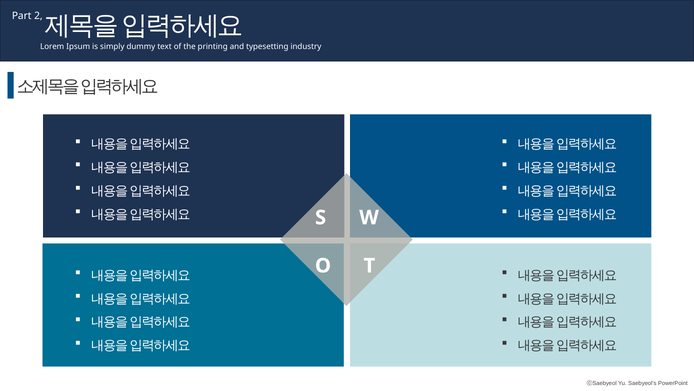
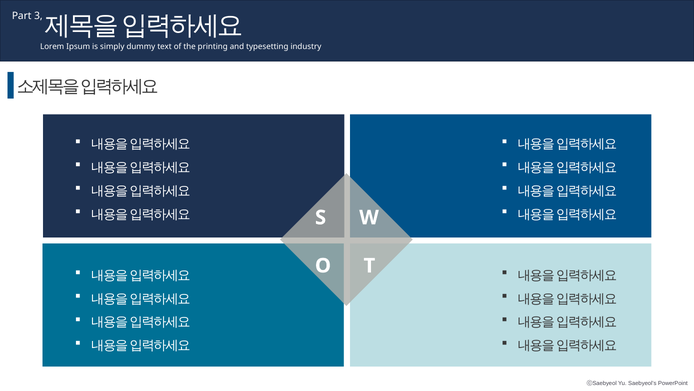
2: 2 -> 3
